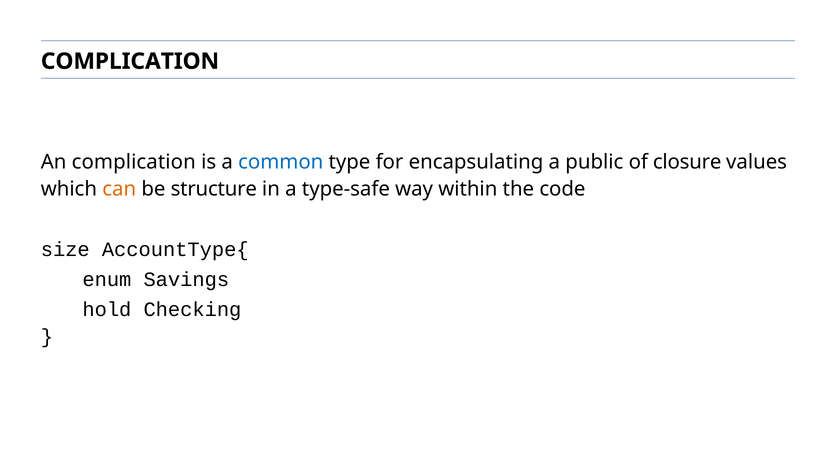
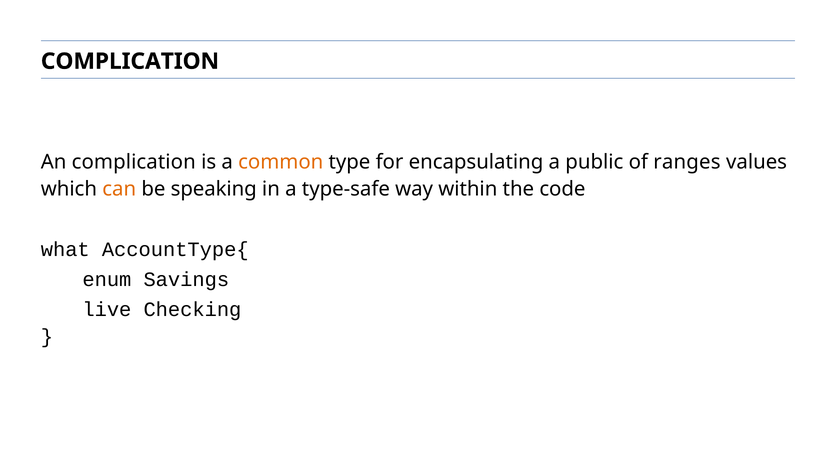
common colour: blue -> orange
closure: closure -> ranges
structure: structure -> speaking
size: size -> what
hold: hold -> live
